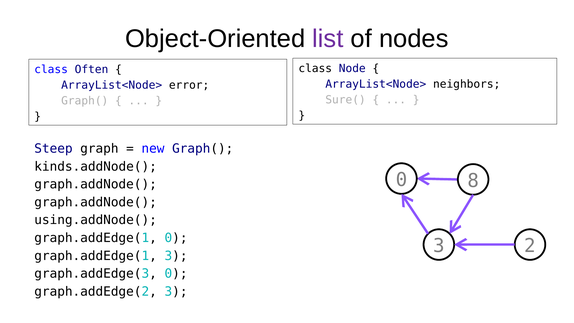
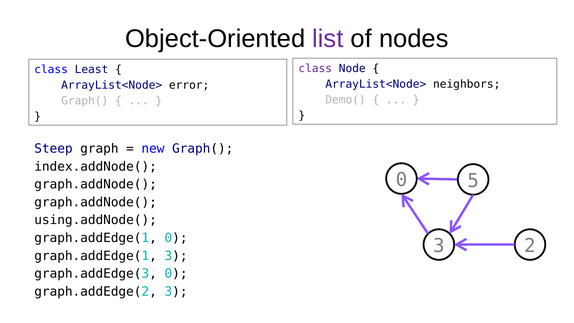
class at (315, 69) colour: black -> purple
Often: Often -> Least
Sure(: Sure( -> Demo(
kinds.addNode(: kinds.addNode( -> index.addNode(
8: 8 -> 5
